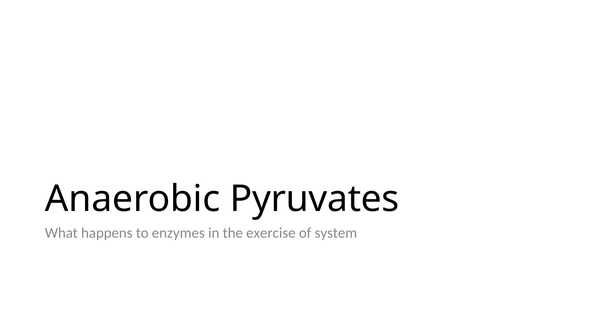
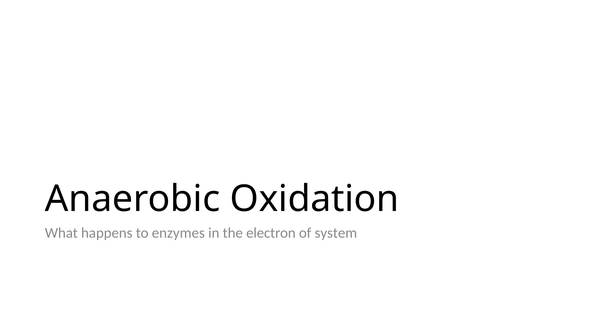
Pyruvates: Pyruvates -> Oxidation
exercise: exercise -> electron
